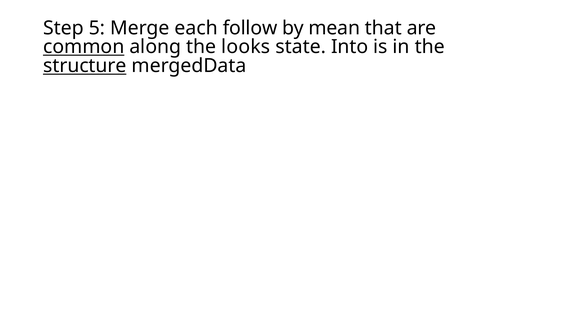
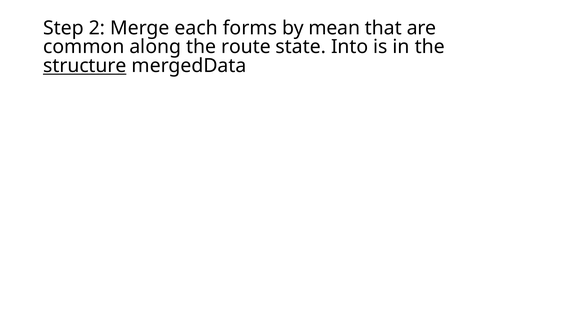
5: 5 -> 2
follow: follow -> forms
common underline: present -> none
looks: looks -> route
